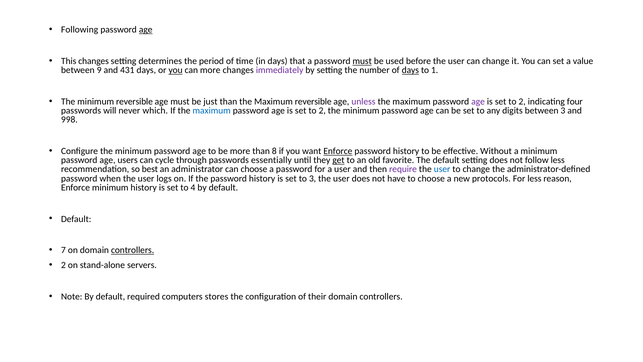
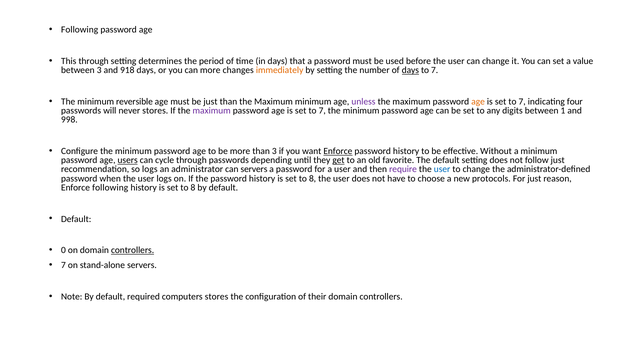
age at (146, 30) underline: present -> none
This changes: changes -> through
must at (362, 61) underline: present -> none
between 9: 9 -> 3
431: 431 -> 918
you at (176, 70) underline: present -> none
immediately colour: purple -> orange
1 at (435, 70): 1 -> 7
Maximum reversible: reversible -> minimum
age at (478, 101) colour: purple -> orange
2 at (522, 101): 2 -> 7
never which: which -> stores
maximum at (212, 111) colour: blue -> purple
2 at (322, 111): 2 -> 7
between 3: 3 -> 1
than 8: 8 -> 3
users underline: none -> present
essentially: essentially -> depending
follow less: less -> just
so best: best -> logs
can choose: choose -> servers
3 at (313, 178): 3 -> 8
For less: less -> just
Enforce minimum: minimum -> following
4 at (193, 187): 4 -> 8
7: 7 -> 0
2 at (63, 265): 2 -> 7
